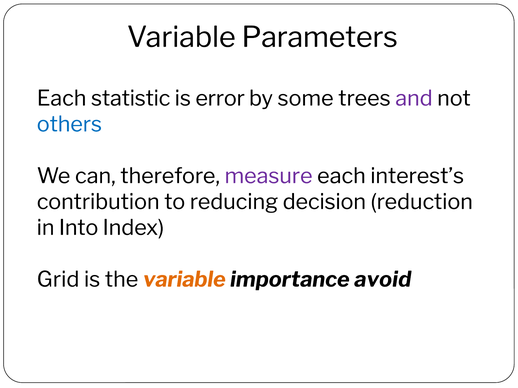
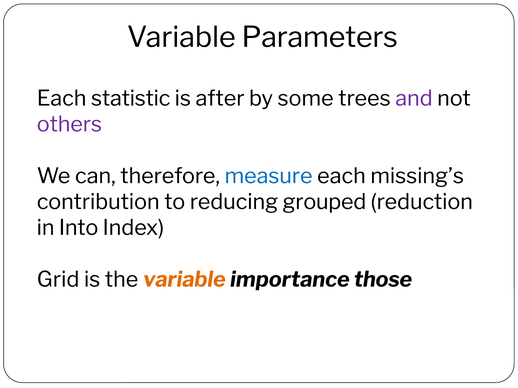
error: error -> after
others colour: blue -> purple
measure colour: purple -> blue
interest’s: interest’s -> missing’s
decision: decision -> grouped
avoid: avoid -> those
